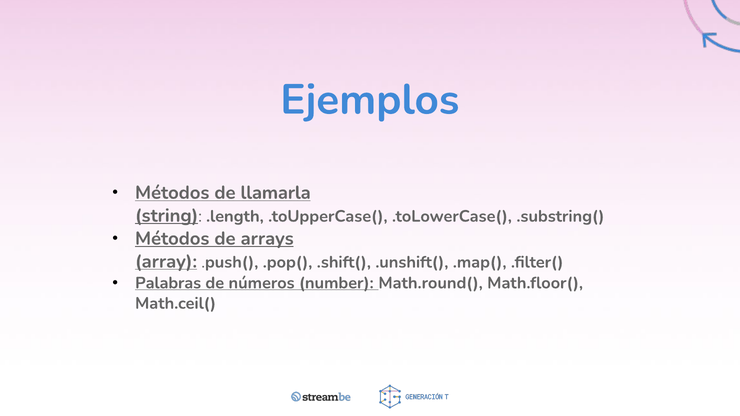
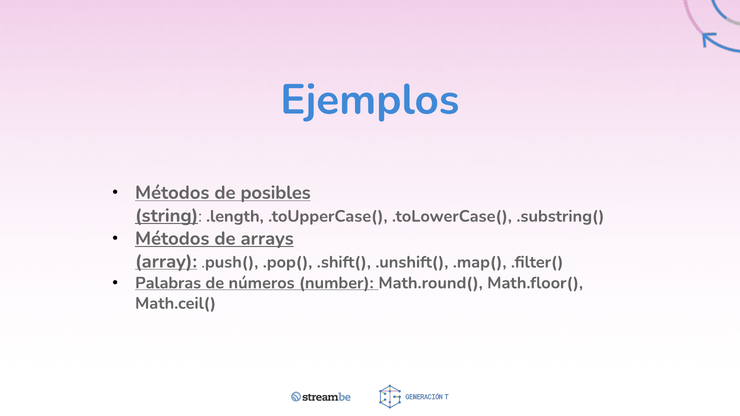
llamarla: llamarla -> posibles
